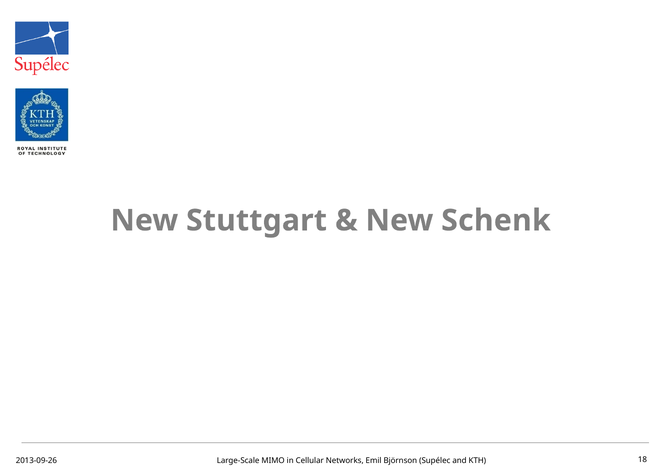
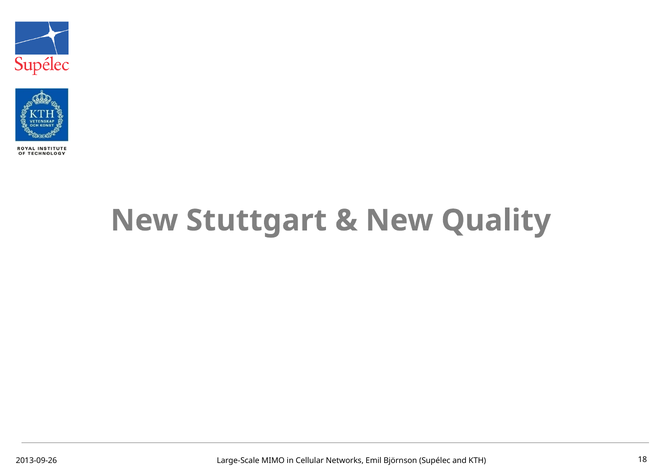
Schenk: Schenk -> Quality
